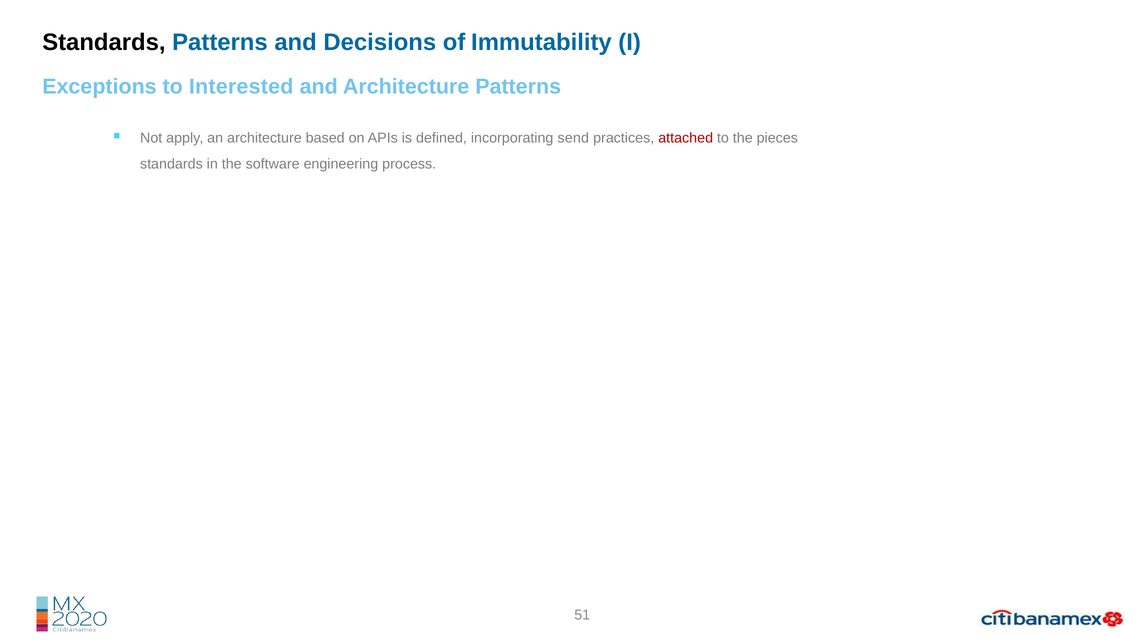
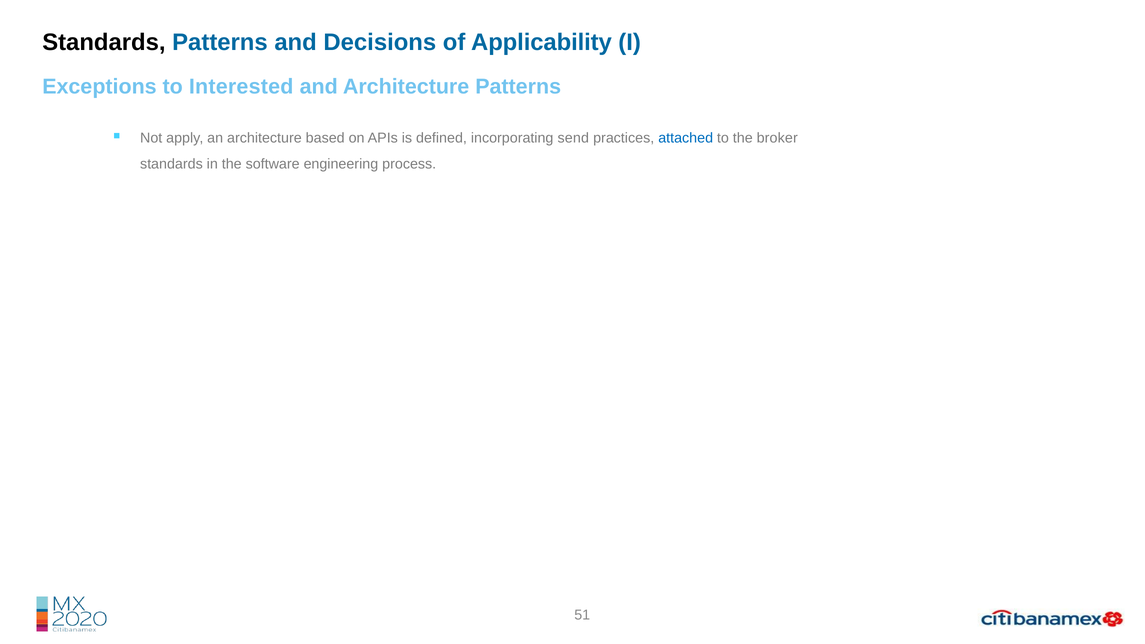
Immutability: Immutability -> Applicability
attached colour: red -> blue
pieces: pieces -> broker
